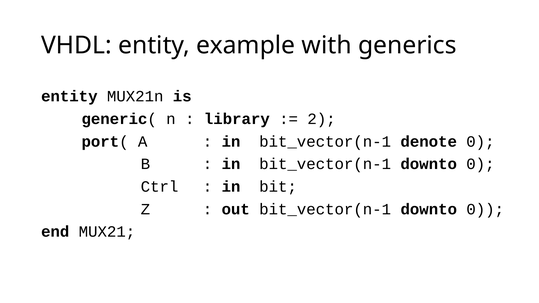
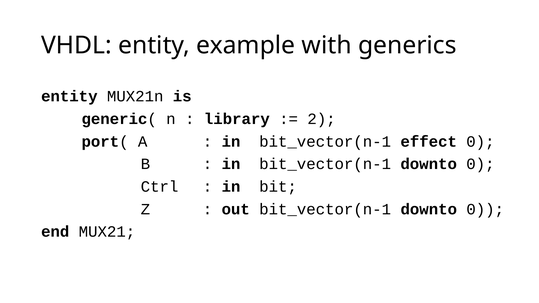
denote: denote -> effect
